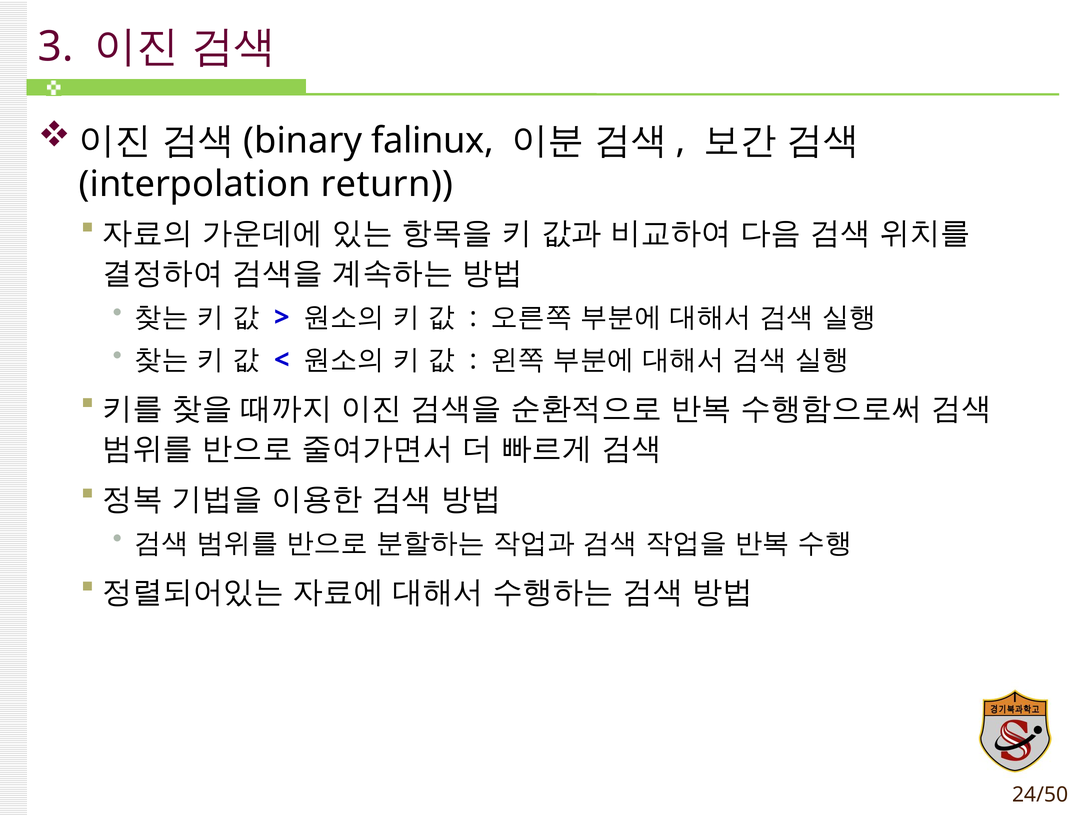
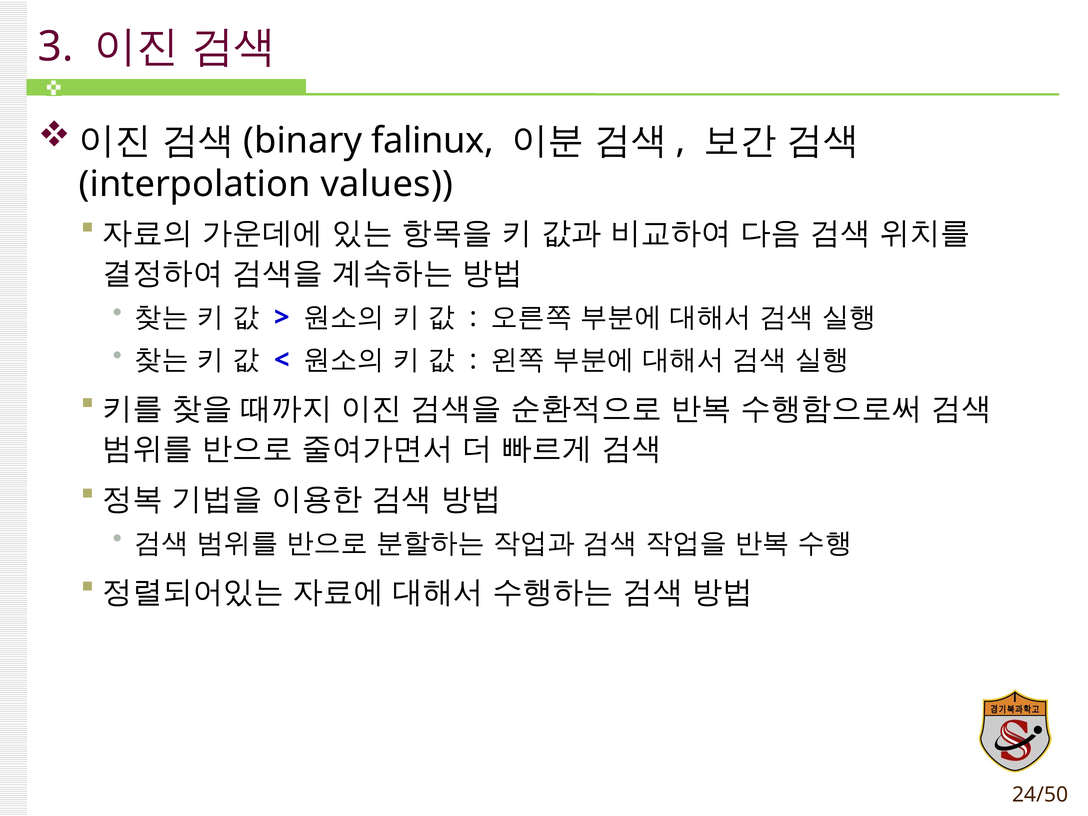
return: return -> values
